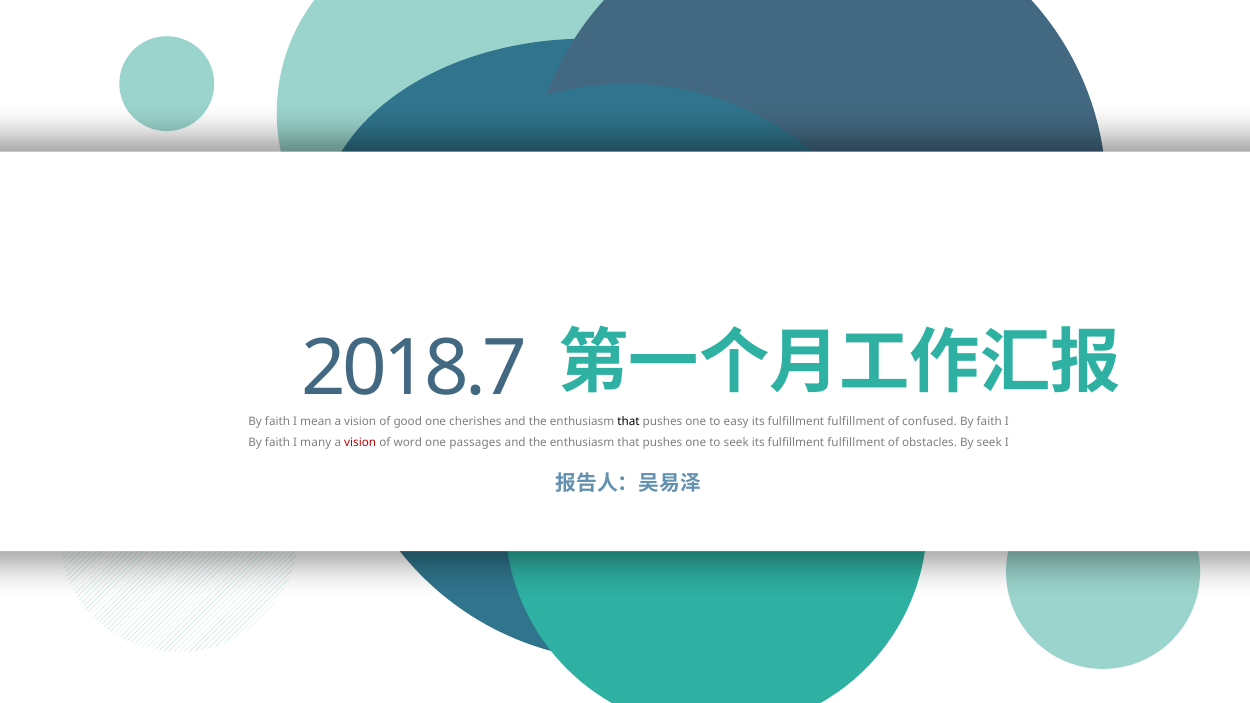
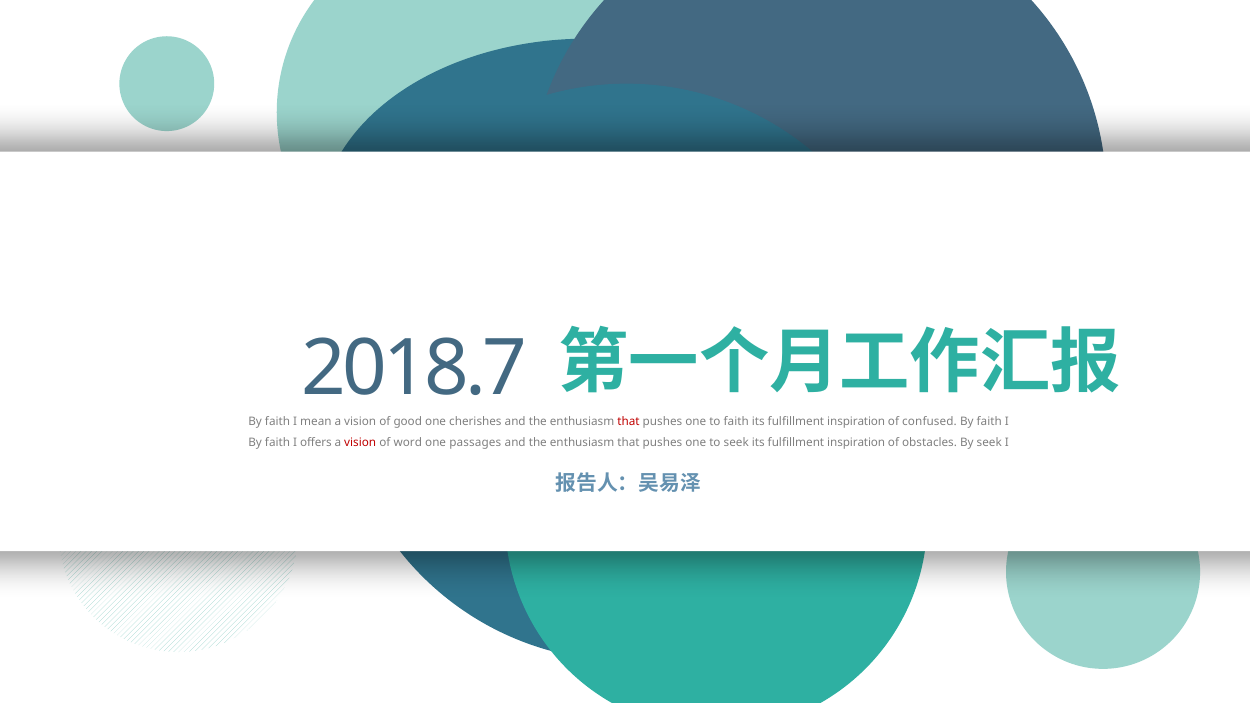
that at (628, 422) colour: black -> red
to easy: easy -> faith
fulfillment at (856, 422): fulfillment -> inspiration
many: many -> offers
seek its fulfillment fulfillment: fulfillment -> inspiration
